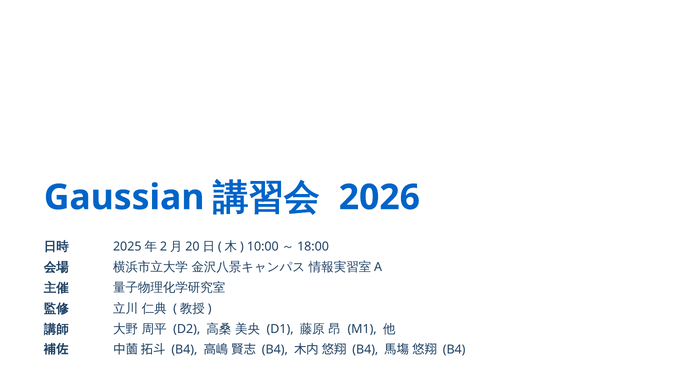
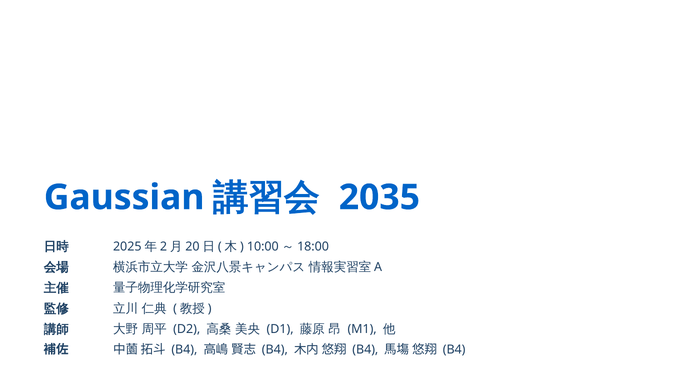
2026: 2026 -> 2035
